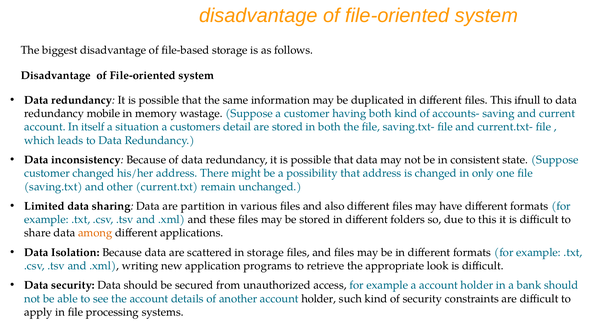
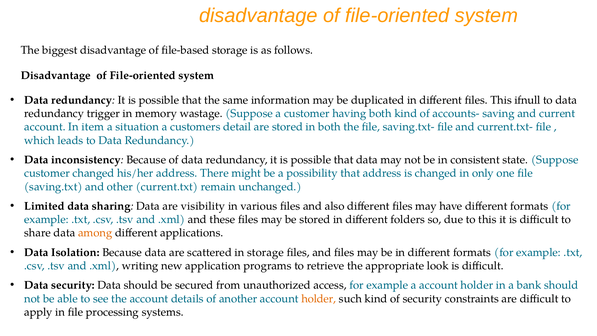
mobile: mobile -> trigger
itself: itself -> item
partition: partition -> visibility
holder at (319, 298) colour: black -> orange
